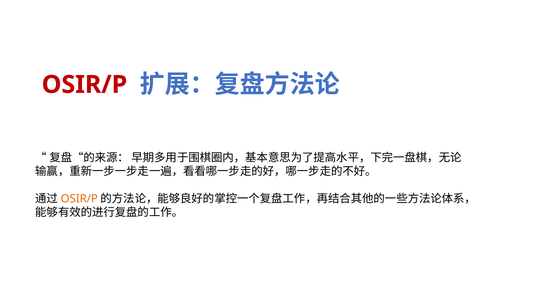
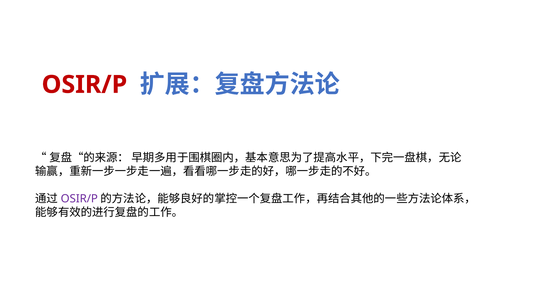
OSIR/P at (79, 198) colour: orange -> purple
